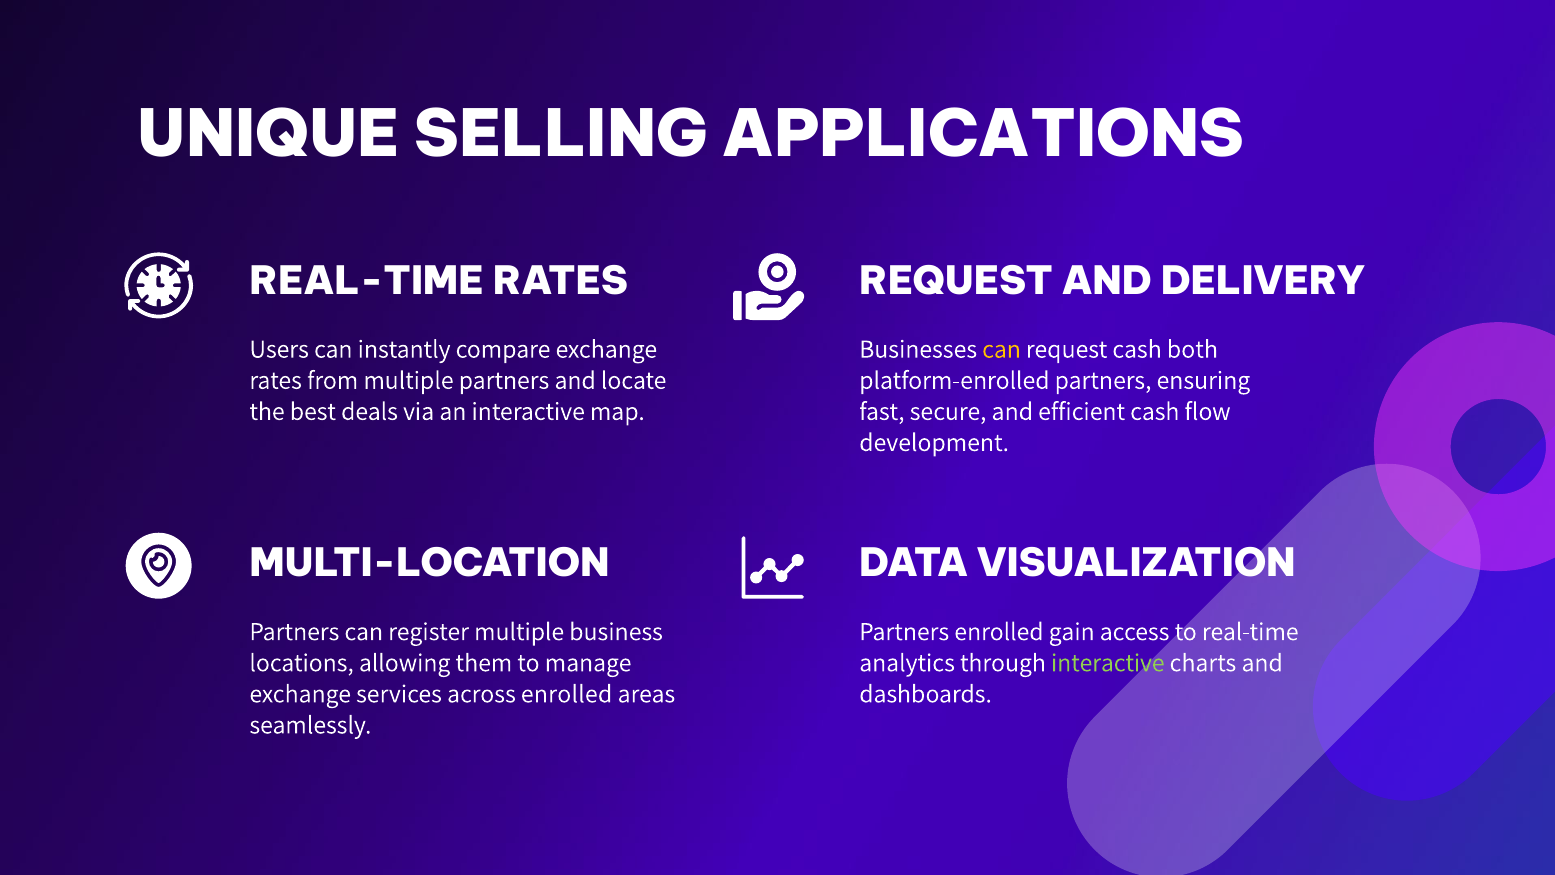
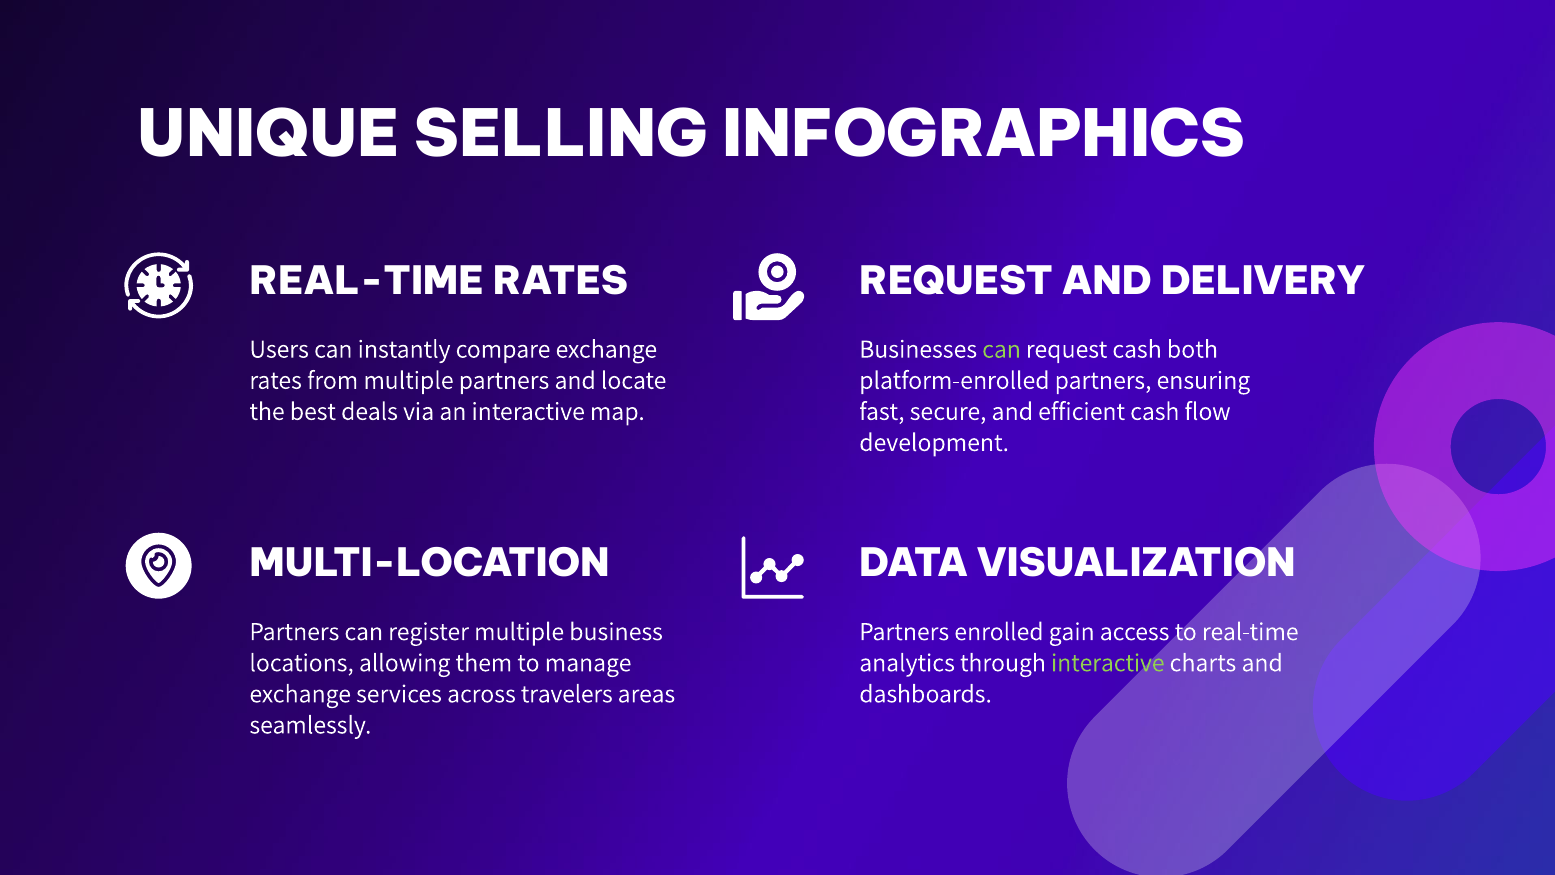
APPLICATIONS: APPLICATIONS -> INFOGRAPHICS
can at (1001, 349) colour: yellow -> light green
across enrolled: enrolled -> travelers
